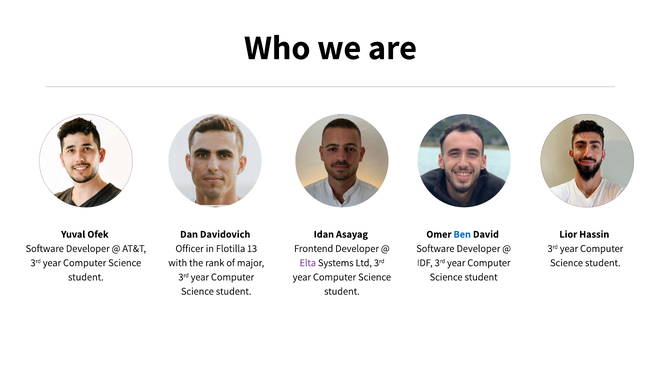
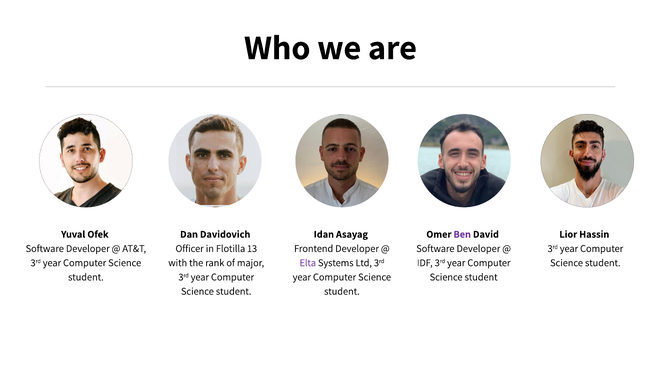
Ben colour: blue -> purple
